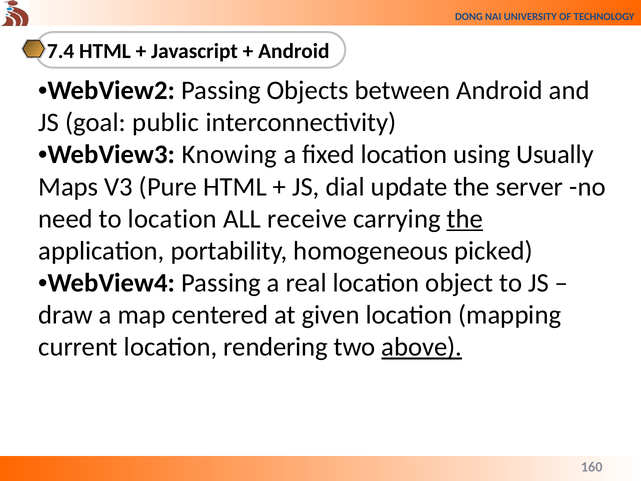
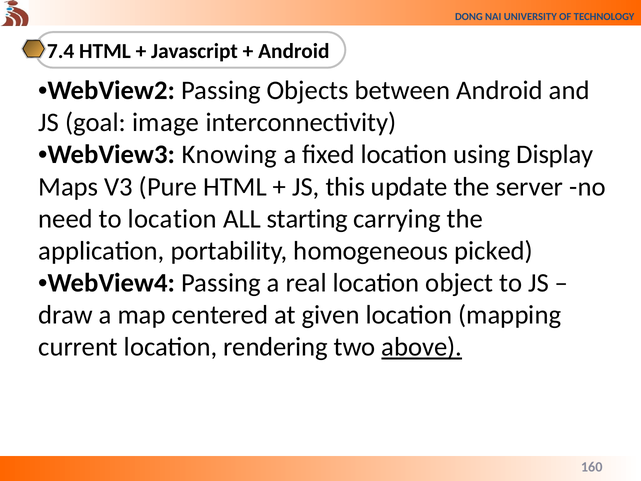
public: public -> image
Usually: Usually -> Display
dial: dial -> this
receive: receive -> starting
the at (465, 219) underline: present -> none
